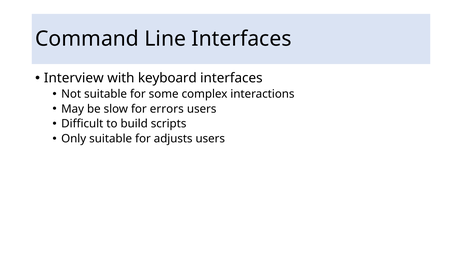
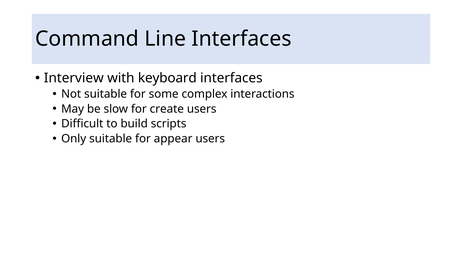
errors: errors -> create
adjusts: adjusts -> appear
